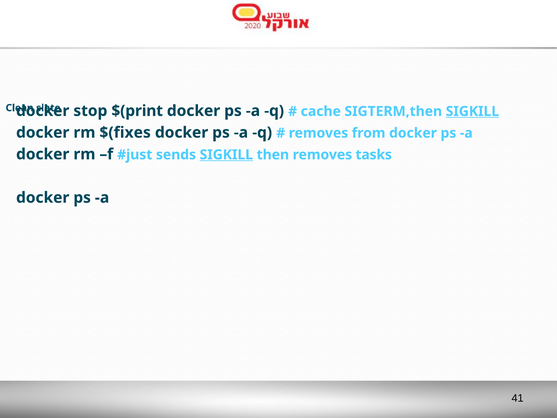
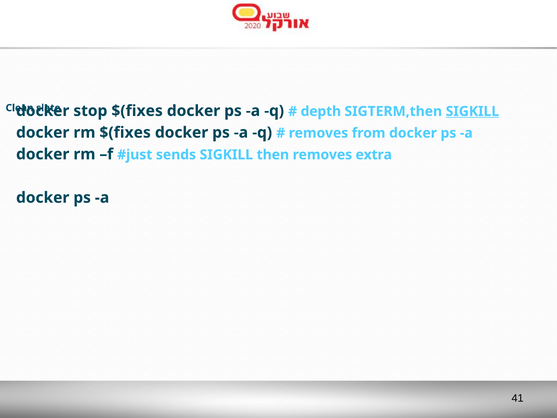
stop $(print: $(print -> $(fixes
cache: cache -> depth
SIGKILL at (226, 155) underline: present -> none
tasks: tasks -> extra
